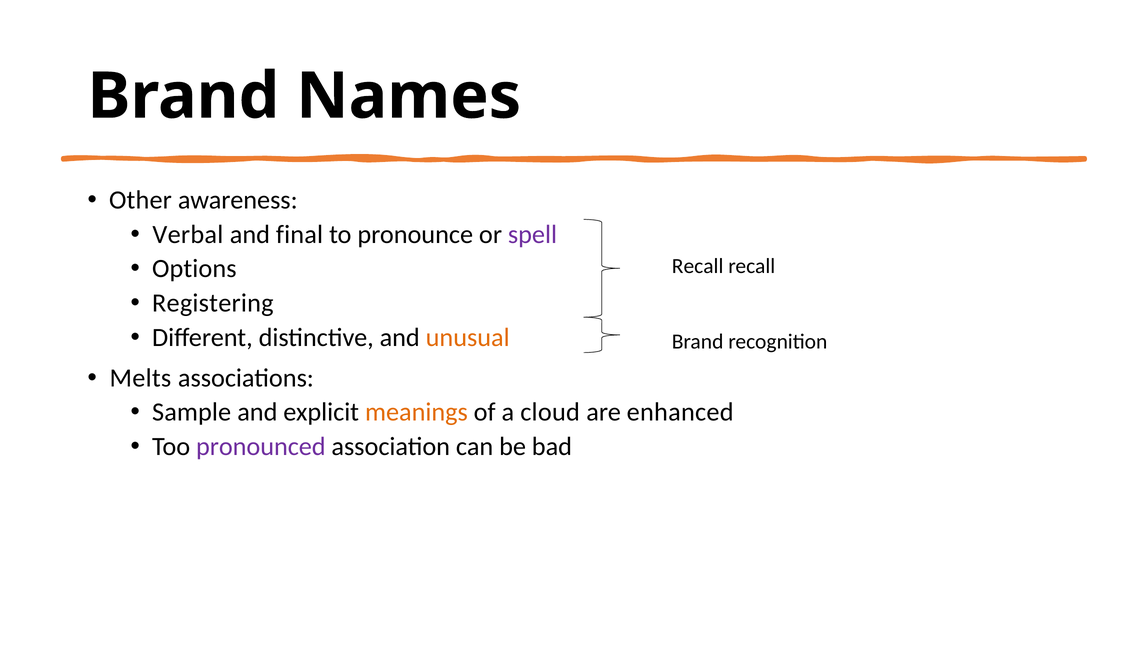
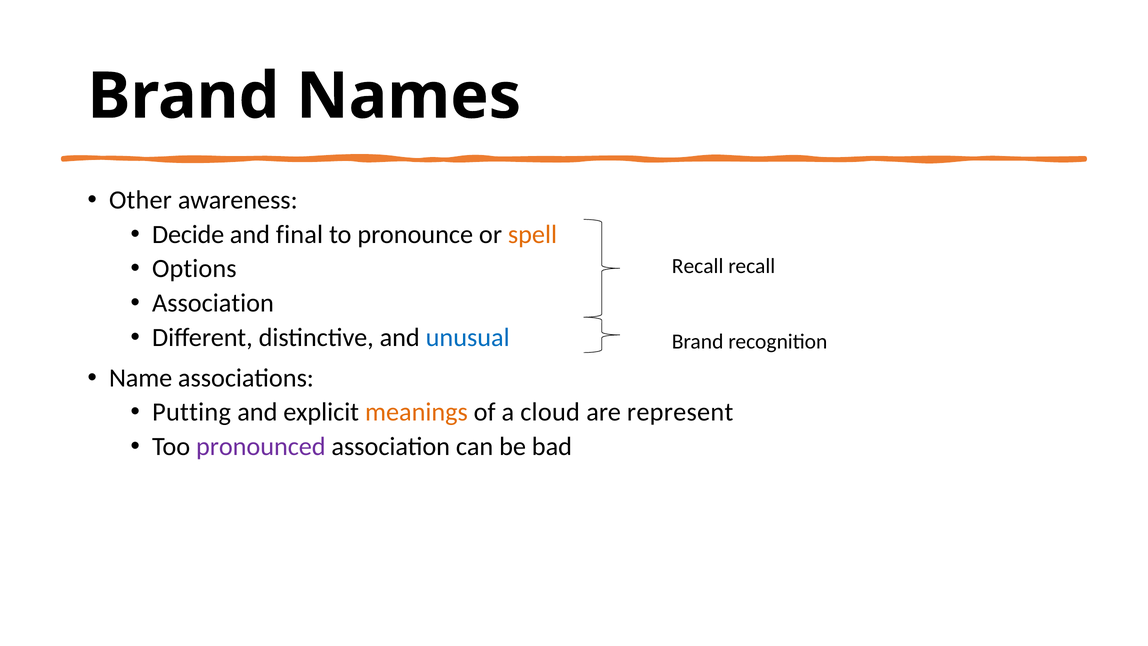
Verbal: Verbal -> Decide
spell colour: purple -> orange
Registering at (213, 303): Registering -> Association
unusual colour: orange -> blue
Melts: Melts -> Name
Sample: Sample -> Putting
enhanced: enhanced -> represent
